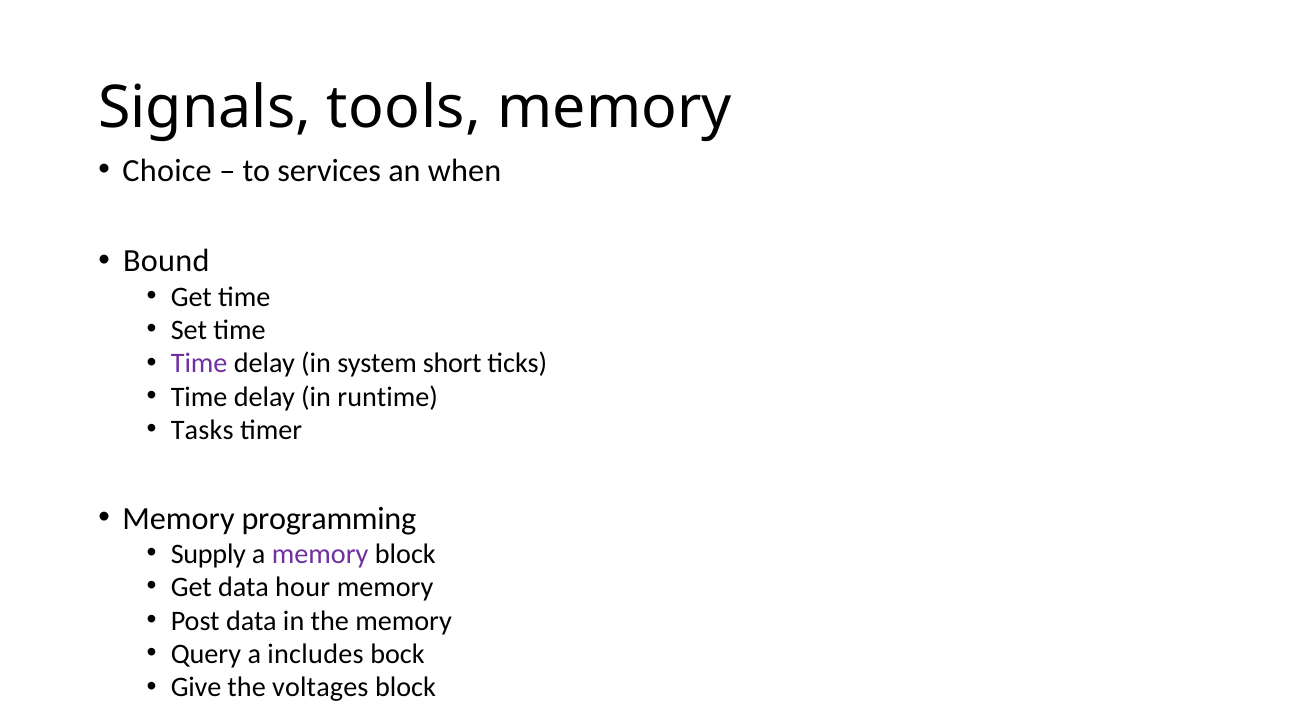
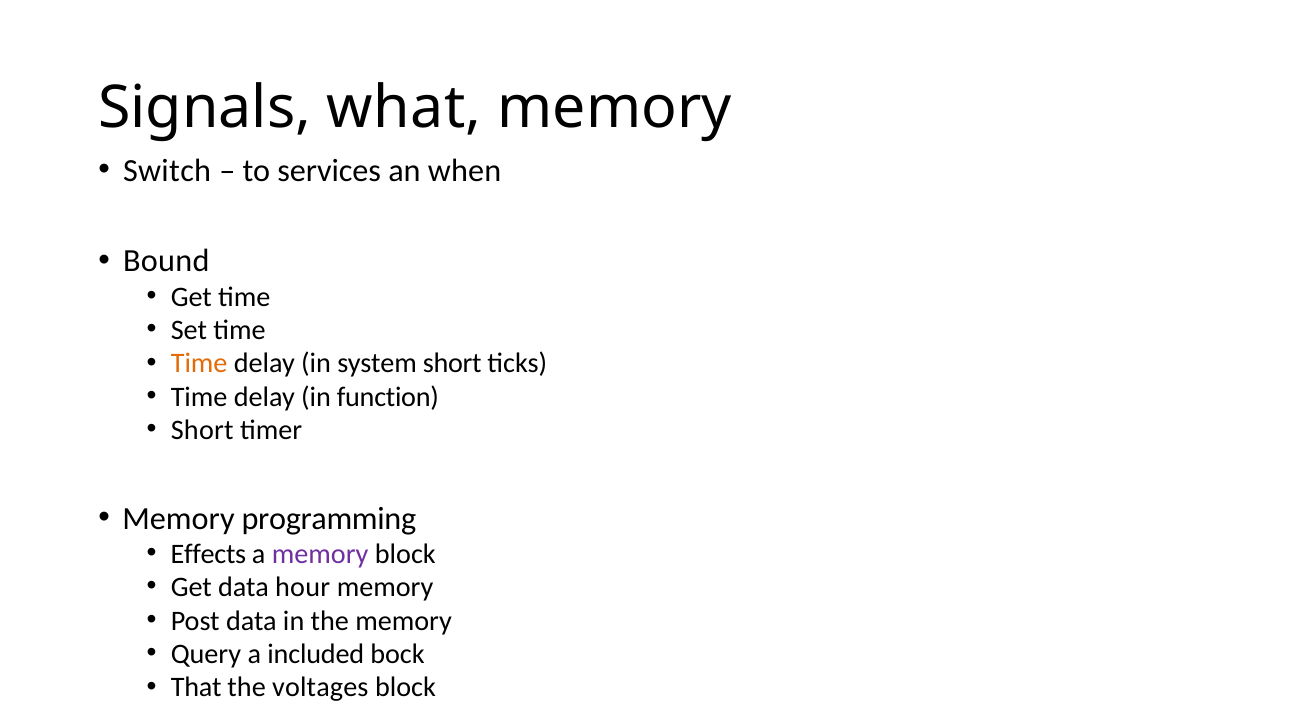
tools: tools -> what
Choice: Choice -> Switch
Time at (199, 364) colour: purple -> orange
runtime: runtime -> function
Tasks at (202, 430): Tasks -> Short
Supply: Supply -> Effects
includes: includes -> included
Give: Give -> That
